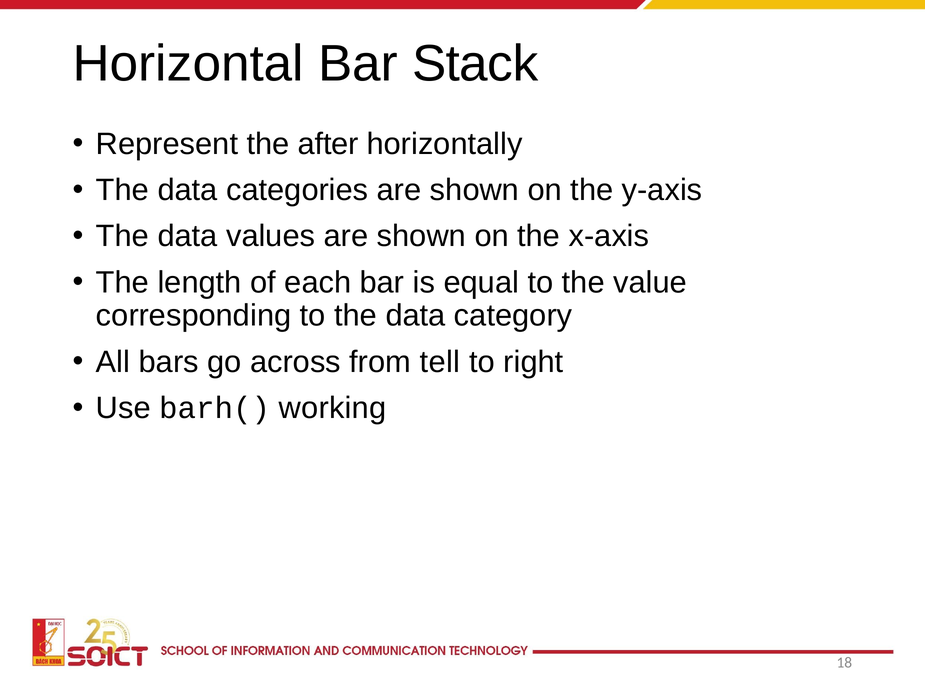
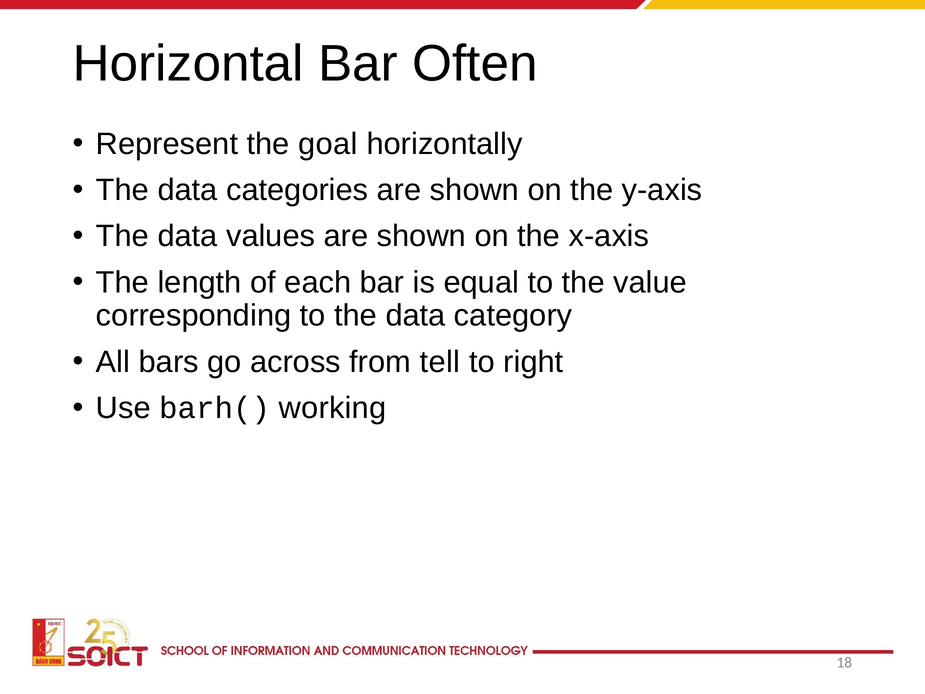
Stack: Stack -> Often
after: after -> goal
